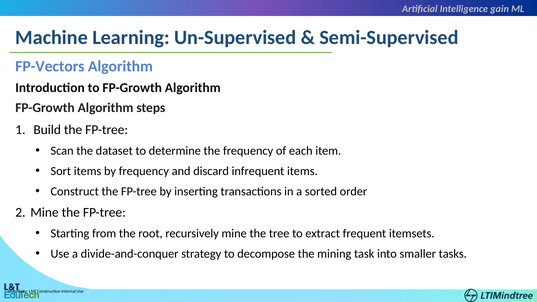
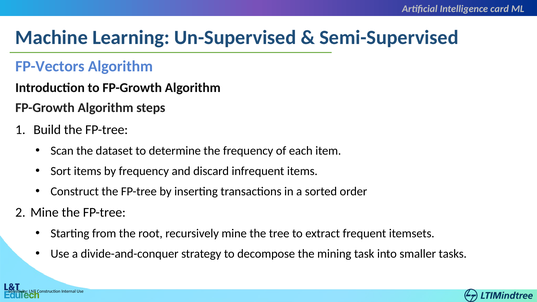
gain: gain -> card
